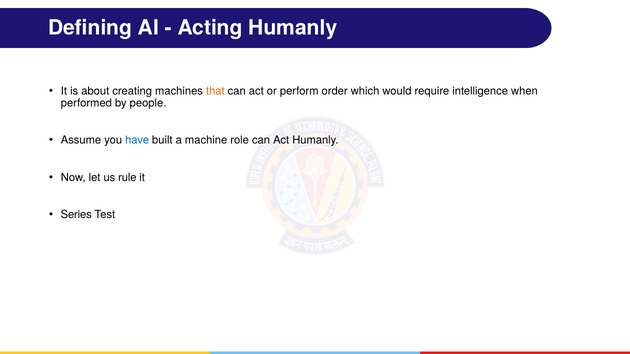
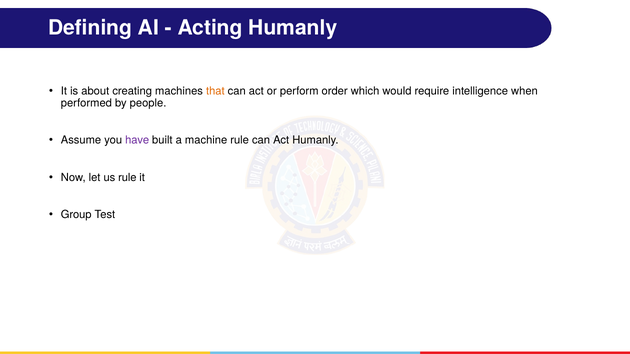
have colour: blue -> purple
machine role: role -> rule
Series: Series -> Group
